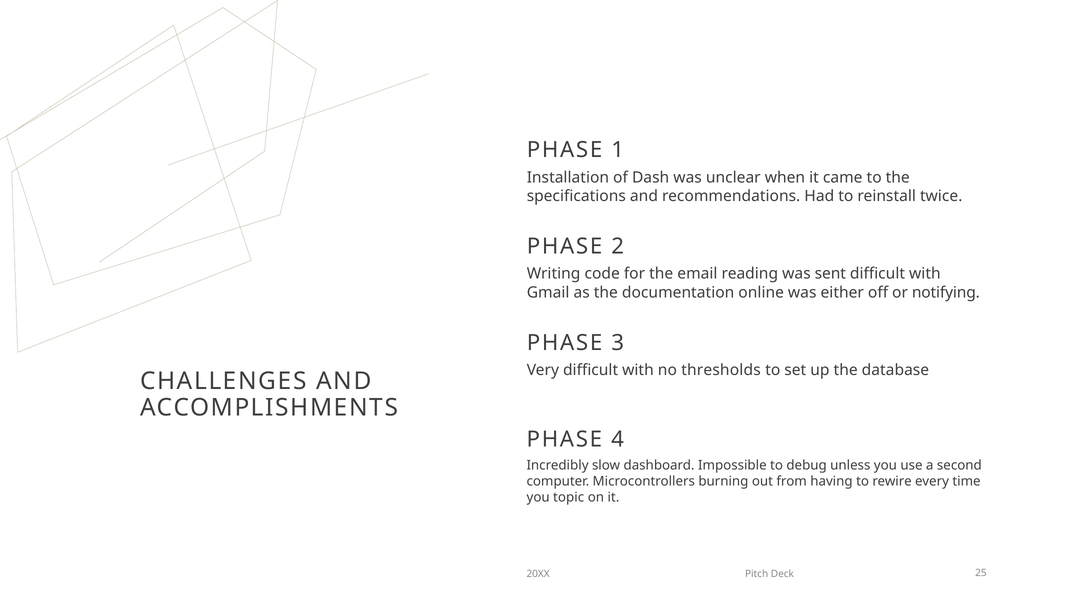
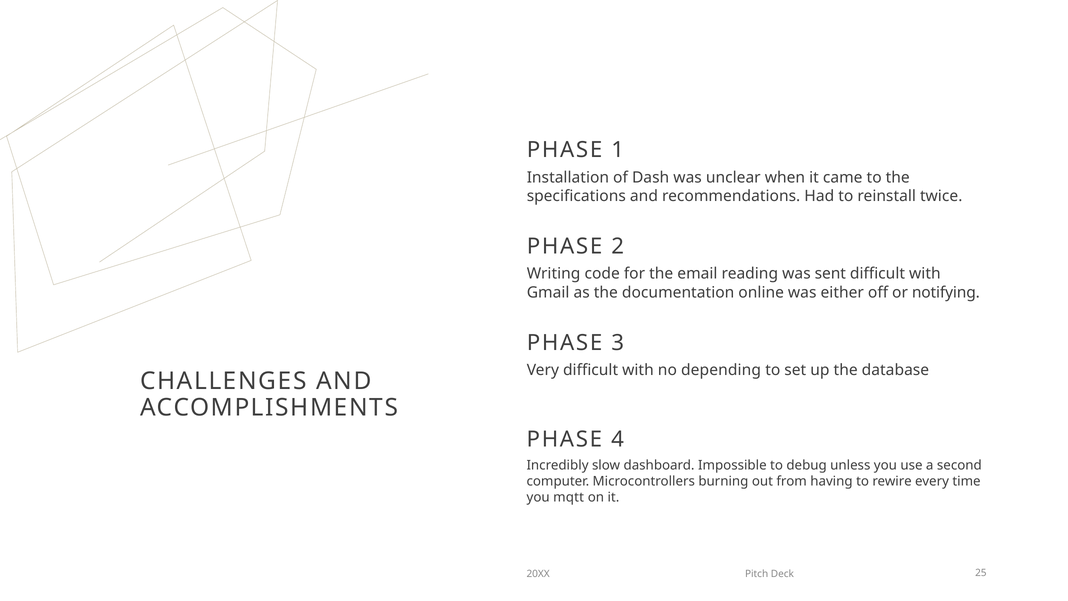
thresholds: thresholds -> depending
topic: topic -> mqtt
